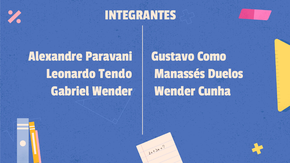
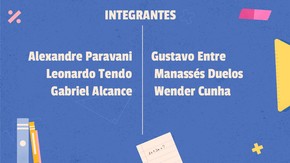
Como: Como -> Entre
Gabriel Wender: Wender -> Alcance
